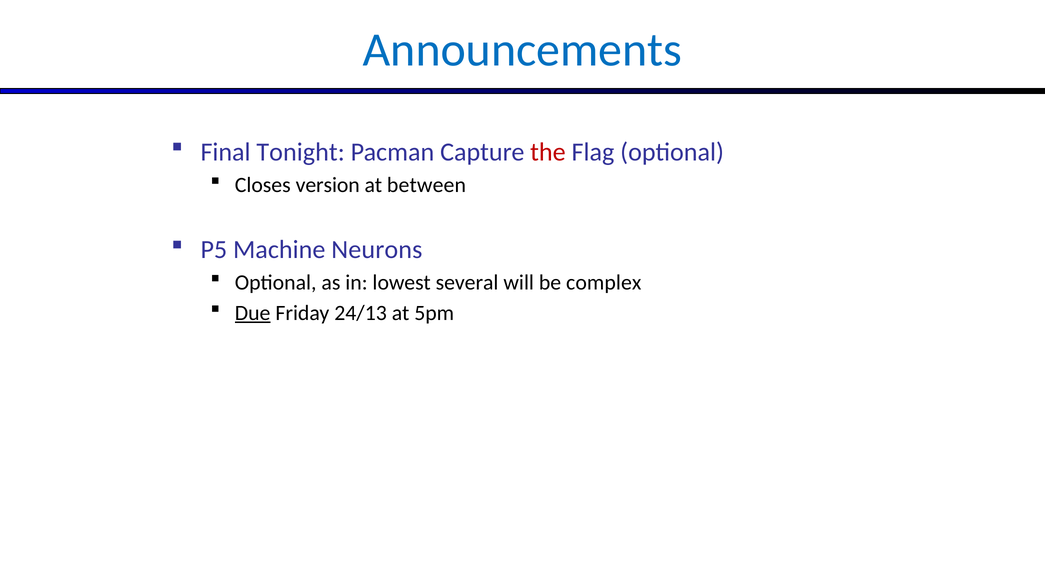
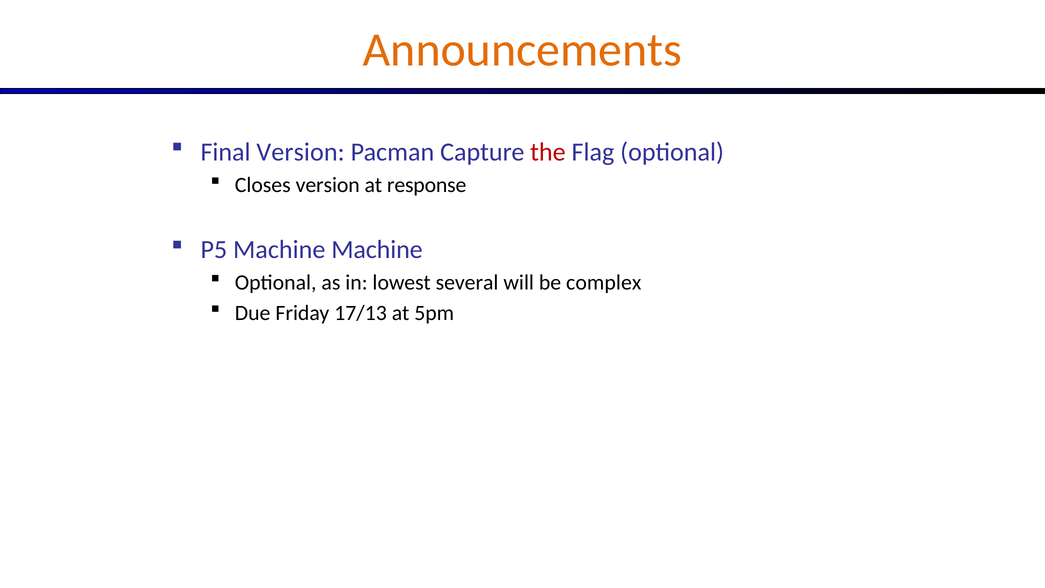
Announcements colour: blue -> orange
Final Tonight: Tonight -> Version
between: between -> response
Machine Neurons: Neurons -> Machine
Due underline: present -> none
24/13: 24/13 -> 17/13
